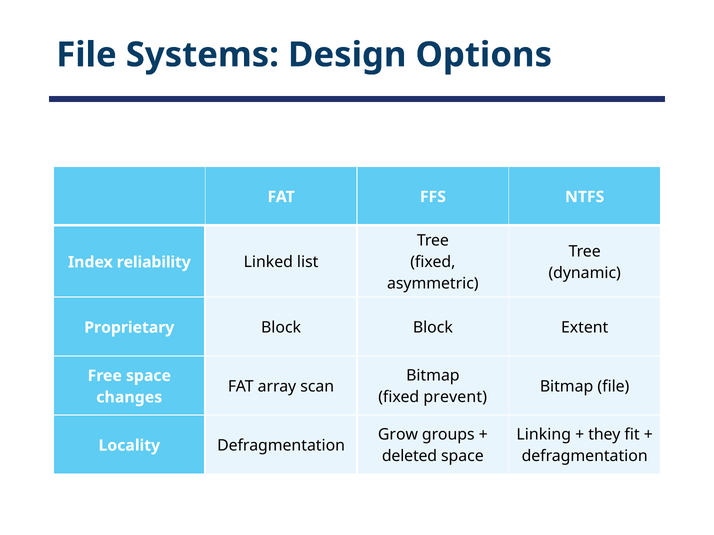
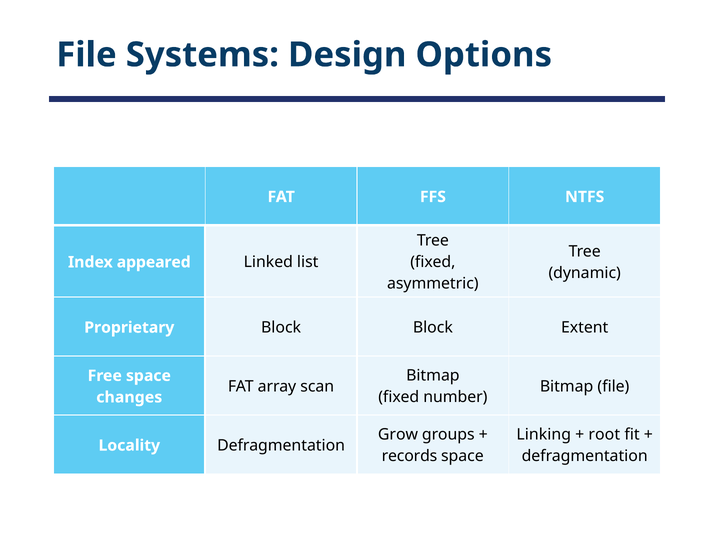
reliability: reliability -> appeared
prevent: prevent -> number
they: they -> root
deleted: deleted -> records
